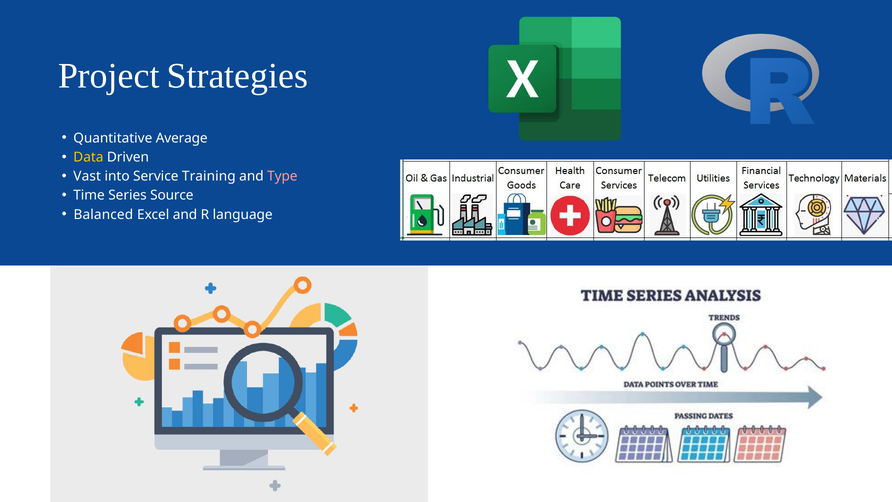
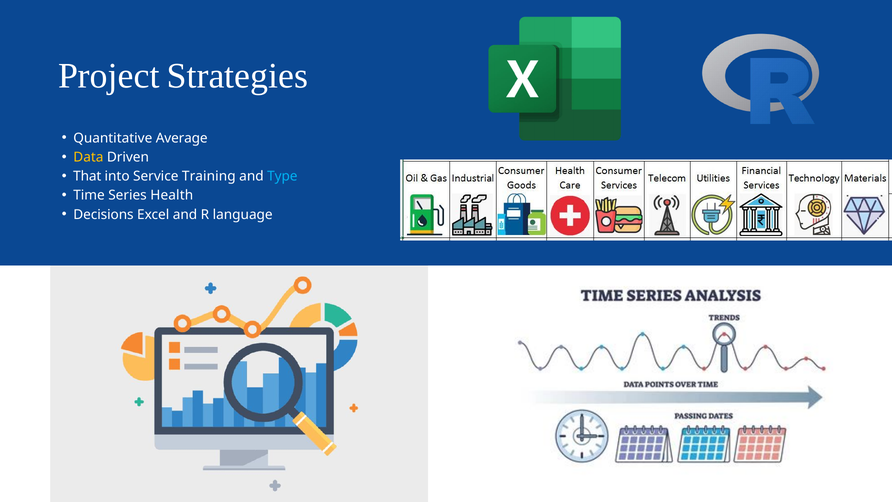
Vast: Vast -> That
Type colour: pink -> light blue
Source: Source -> Health
Balanced: Balanced -> Decisions
